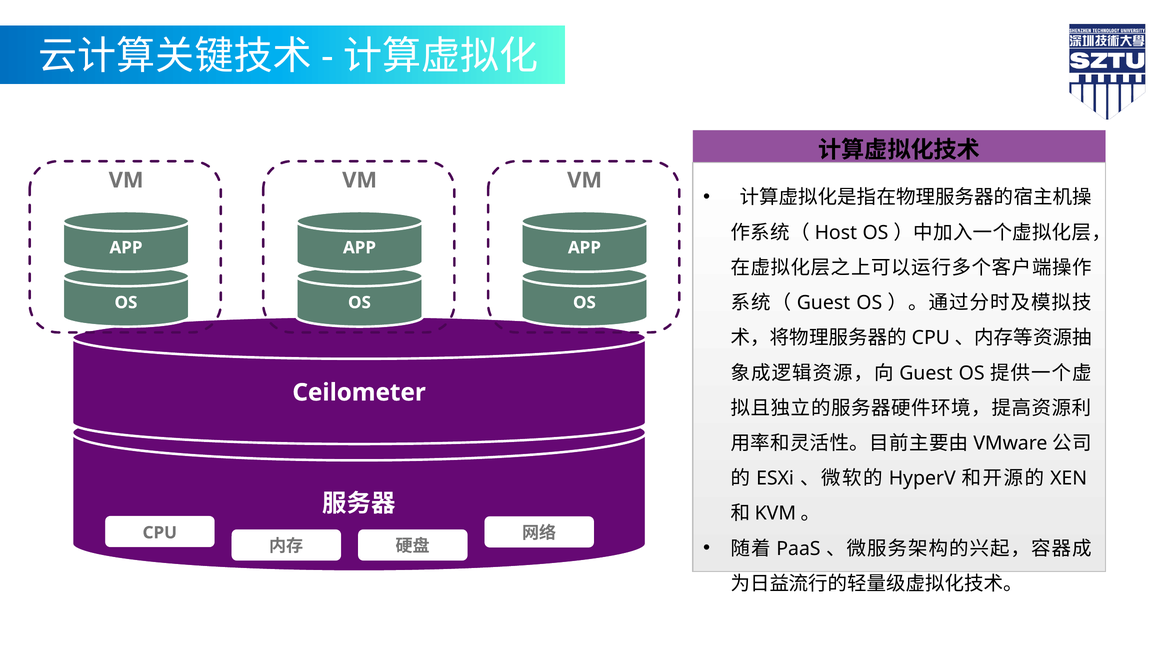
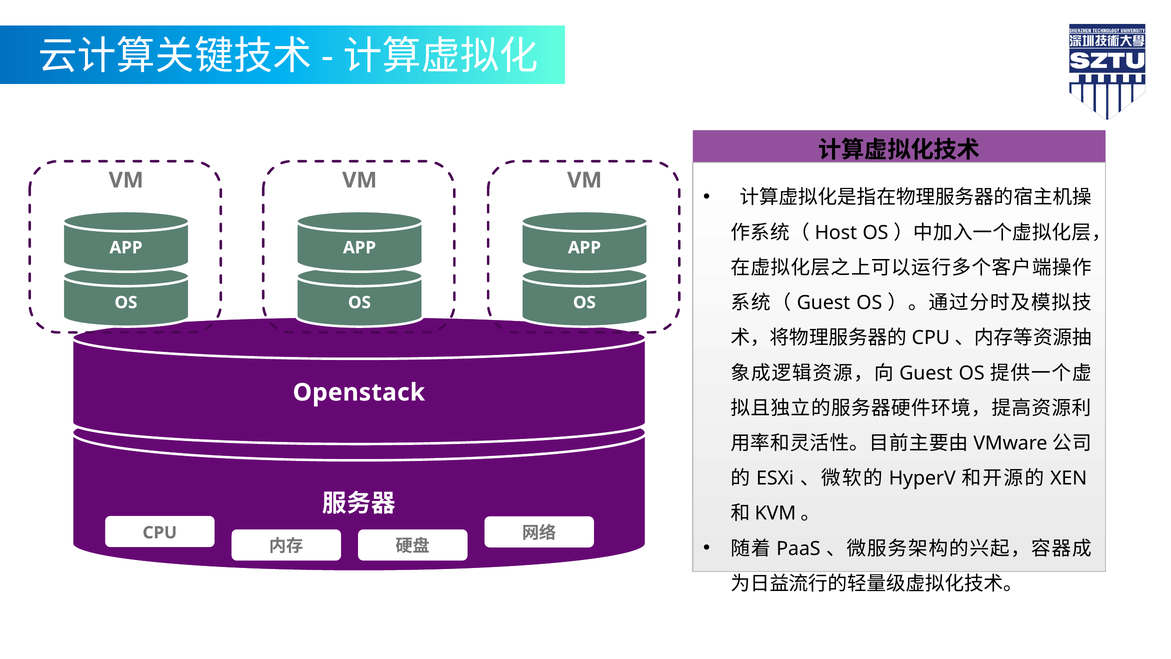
Ceilometer: Ceilometer -> Openstack
